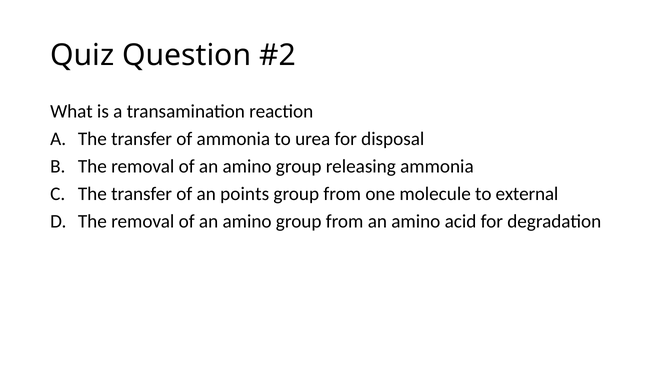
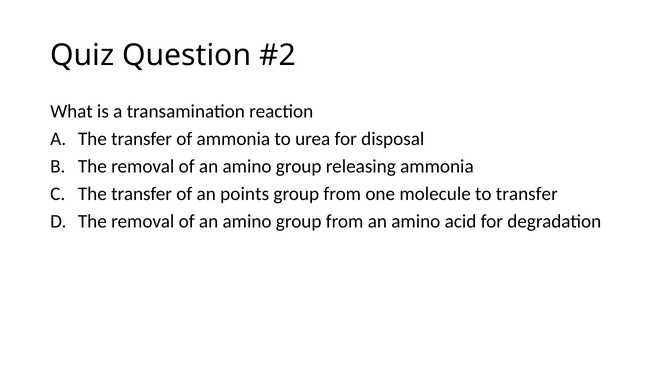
to external: external -> transfer
